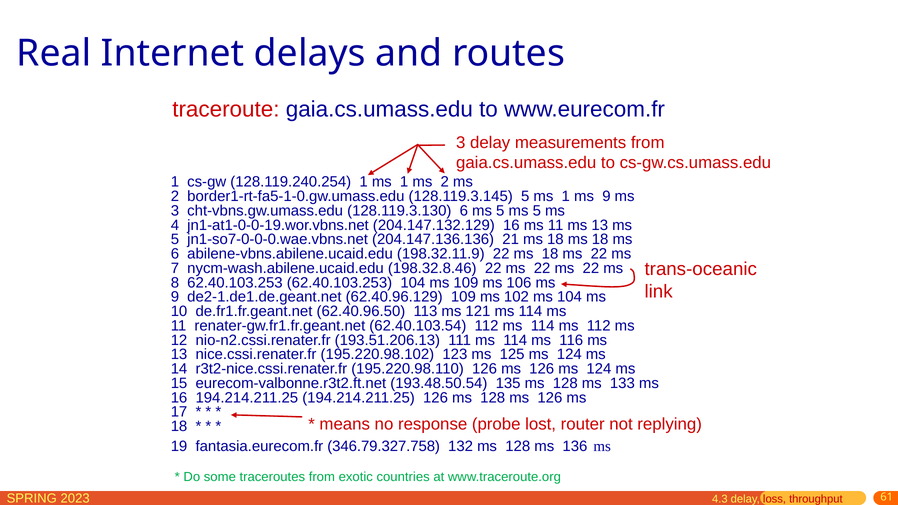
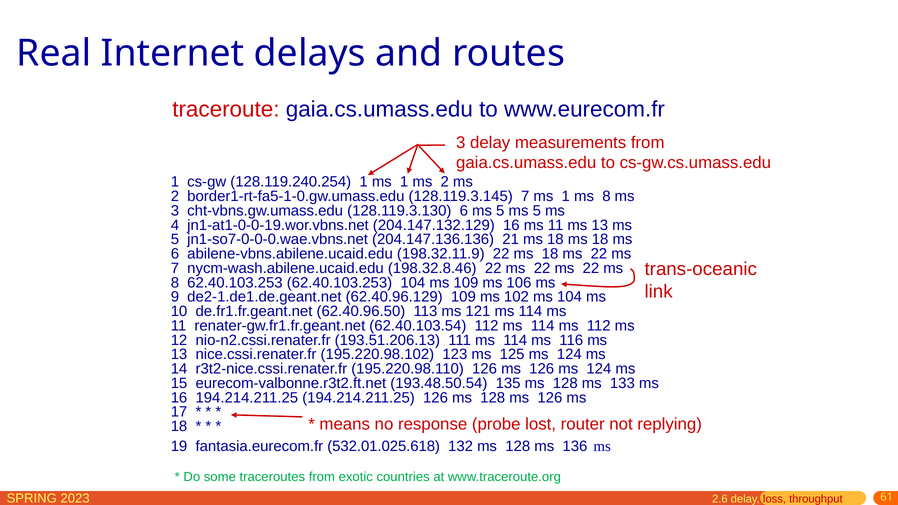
128.119.3.145 5: 5 -> 7
1 ms 9: 9 -> 8
346.79.327.758: 346.79.327.758 -> 532.01.025.618
4.3: 4.3 -> 2.6
